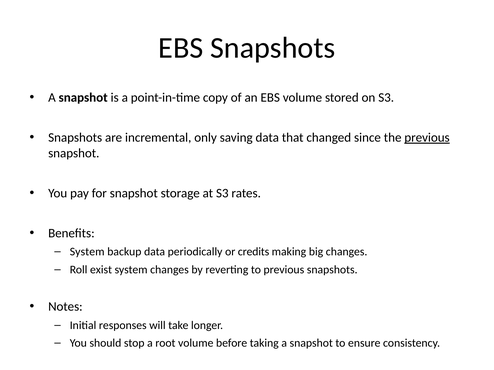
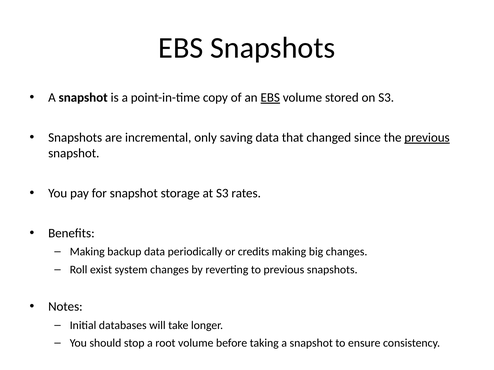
EBS at (270, 98) underline: none -> present
System at (87, 252): System -> Making
responses: responses -> databases
